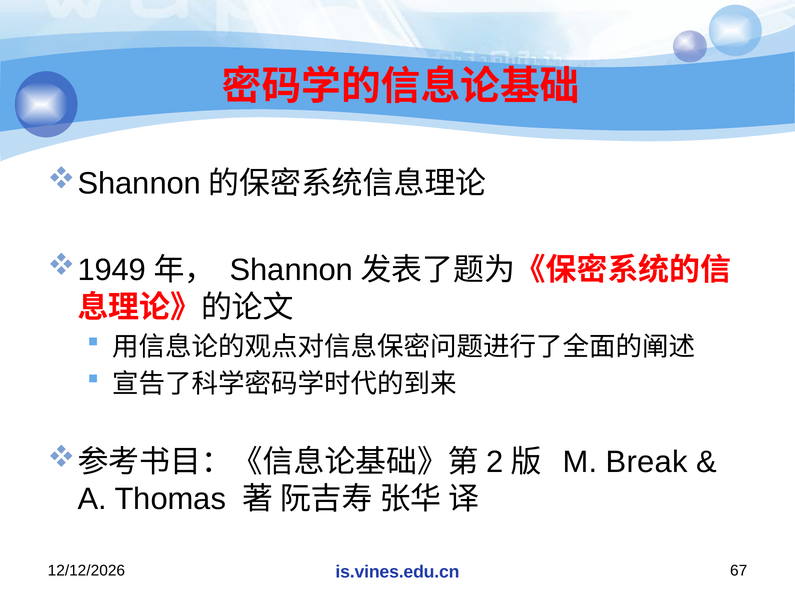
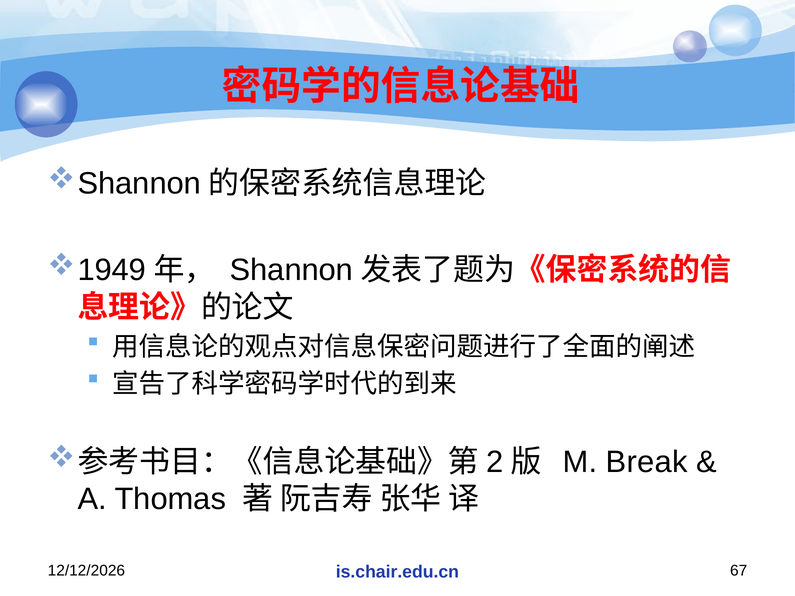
is.vines.edu.cn: is.vines.edu.cn -> is.chair.edu.cn
